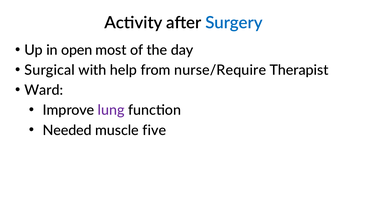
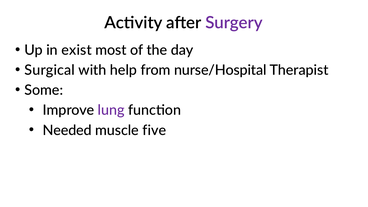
Surgery colour: blue -> purple
open: open -> exist
nurse/Require: nurse/Require -> nurse/Hospital
Ward: Ward -> Some
